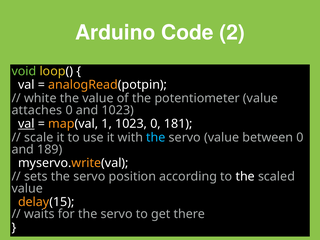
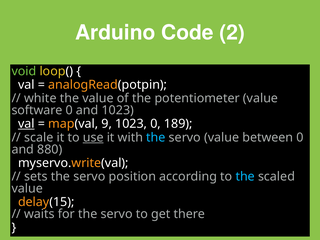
attaches: attaches -> software
1: 1 -> 9
181: 181 -> 189
use underline: none -> present
189: 189 -> 880
the at (245, 177) colour: white -> light blue
